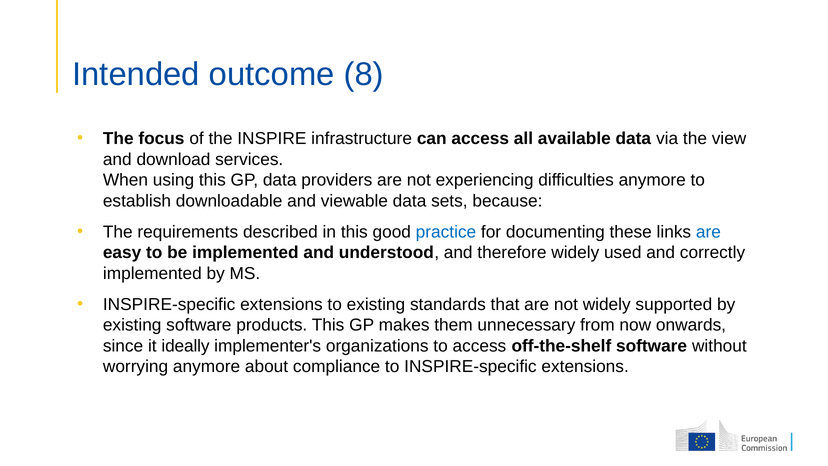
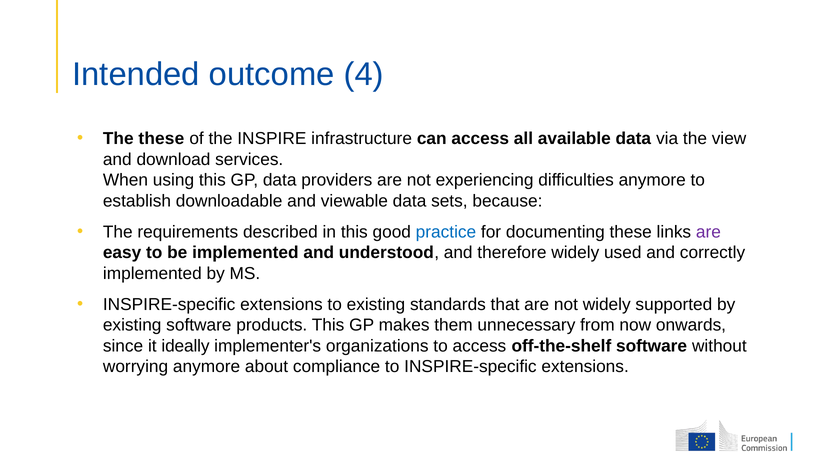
8: 8 -> 4
The focus: focus -> these
are at (708, 232) colour: blue -> purple
